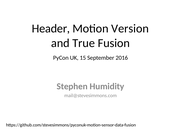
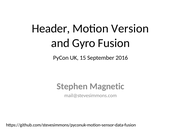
True: True -> Gyro
Humidity: Humidity -> Magnetic
